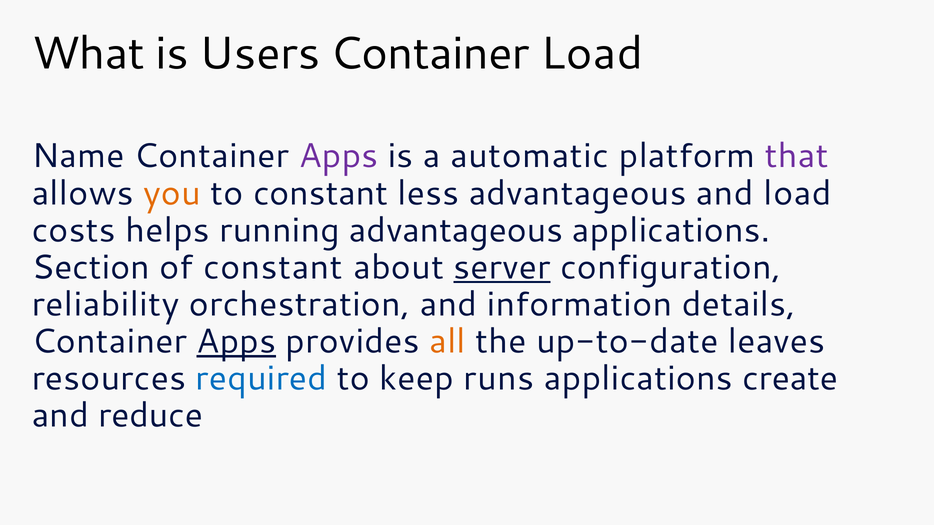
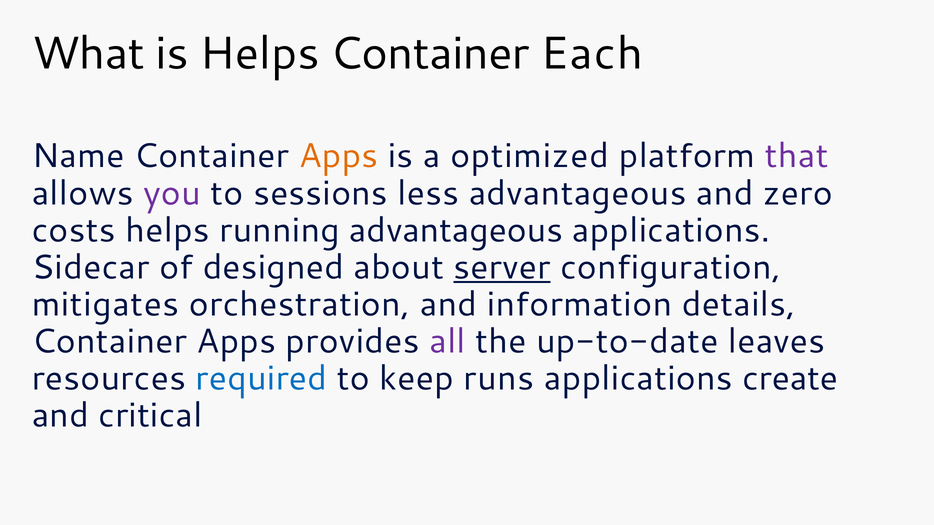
is Users: Users -> Helps
Container Load: Load -> Each
Apps at (338, 156) colour: purple -> orange
automatic: automatic -> optimized
you colour: orange -> purple
to constant: constant -> sessions
and load: load -> zero
Section: Section -> Sidecar
of constant: constant -> designed
reliability: reliability -> mitigates
Apps at (236, 342) underline: present -> none
all colour: orange -> purple
reduce: reduce -> critical
